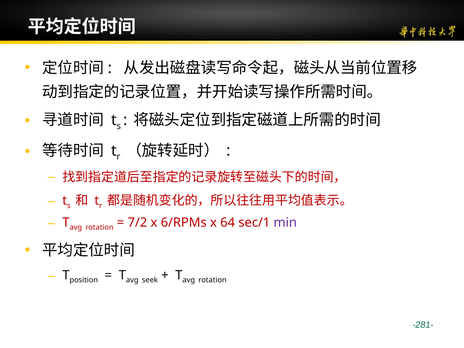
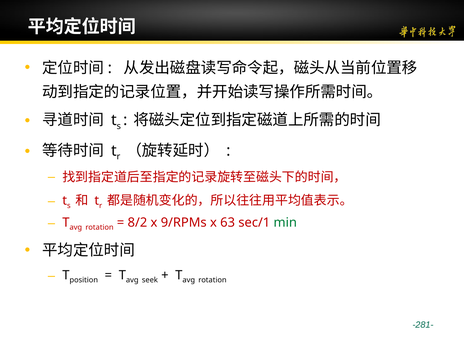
7/2: 7/2 -> 8/2
6/RPMs: 6/RPMs -> 9/RPMs
64: 64 -> 63
min colour: purple -> green
